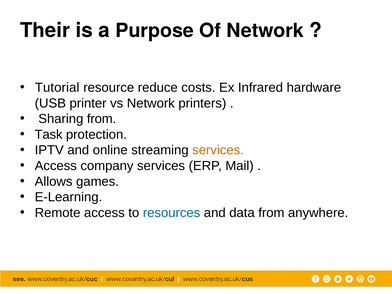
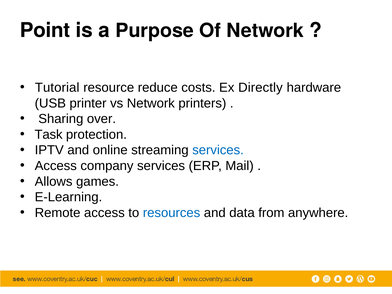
Their: Their -> Point
Infrared: Infrared -> Directly
Sharing from: from -> over
services at (218, 150) colour: orange -> blue
